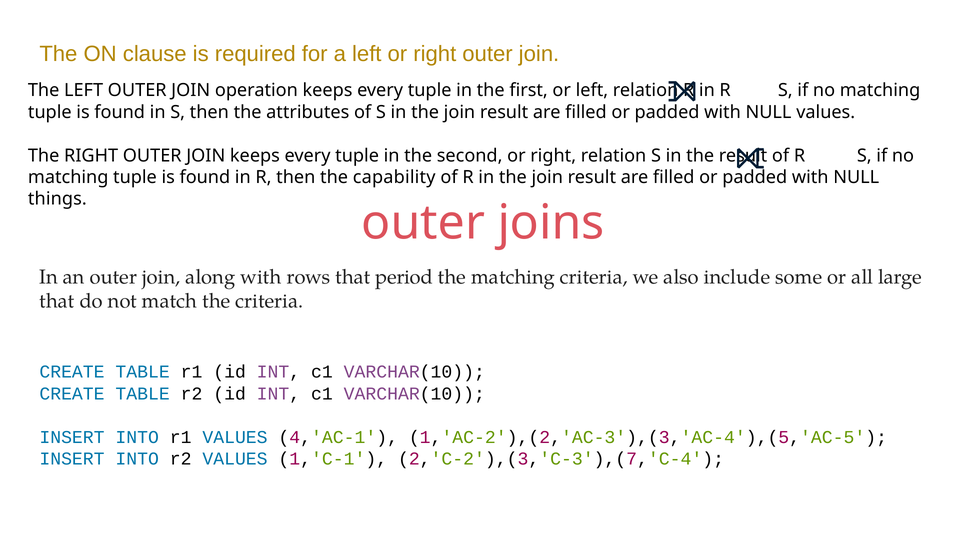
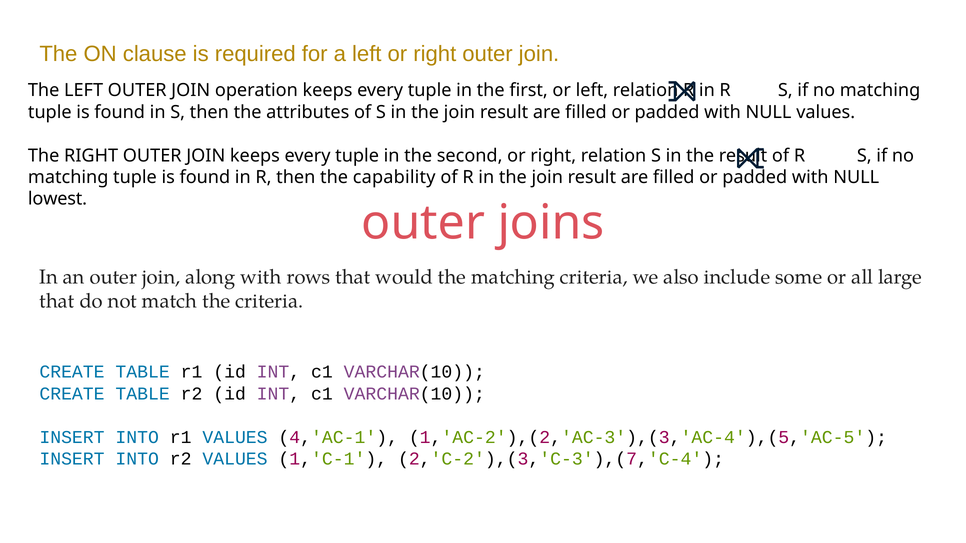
things: things -> lowest
period: period -> would
